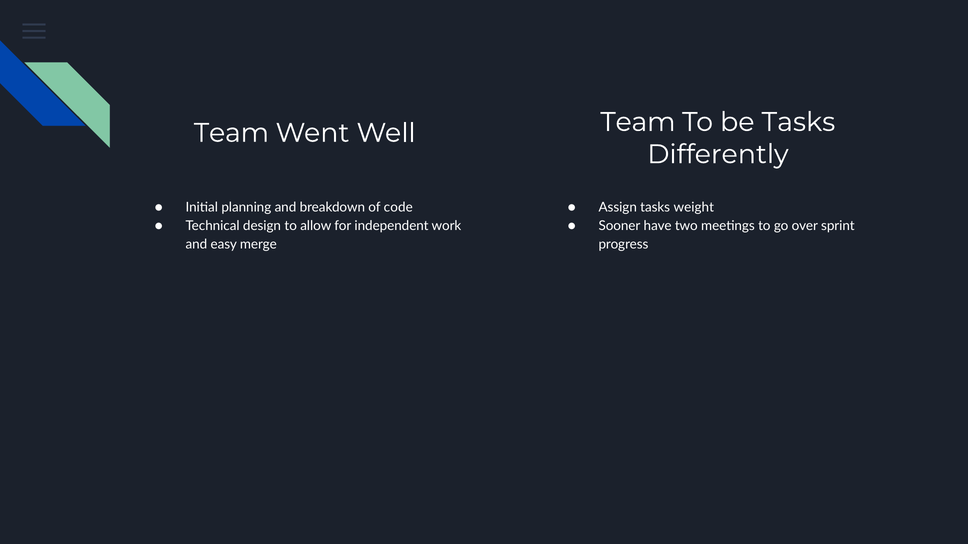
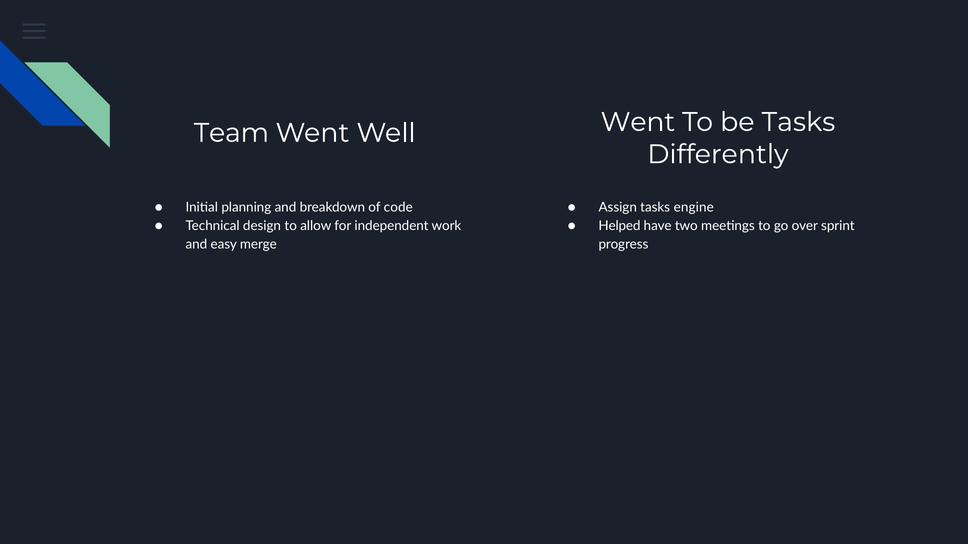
Team at (638, 122): Team -> Went
weight: weight -> engine
Sooner: Sooner -> Helped
